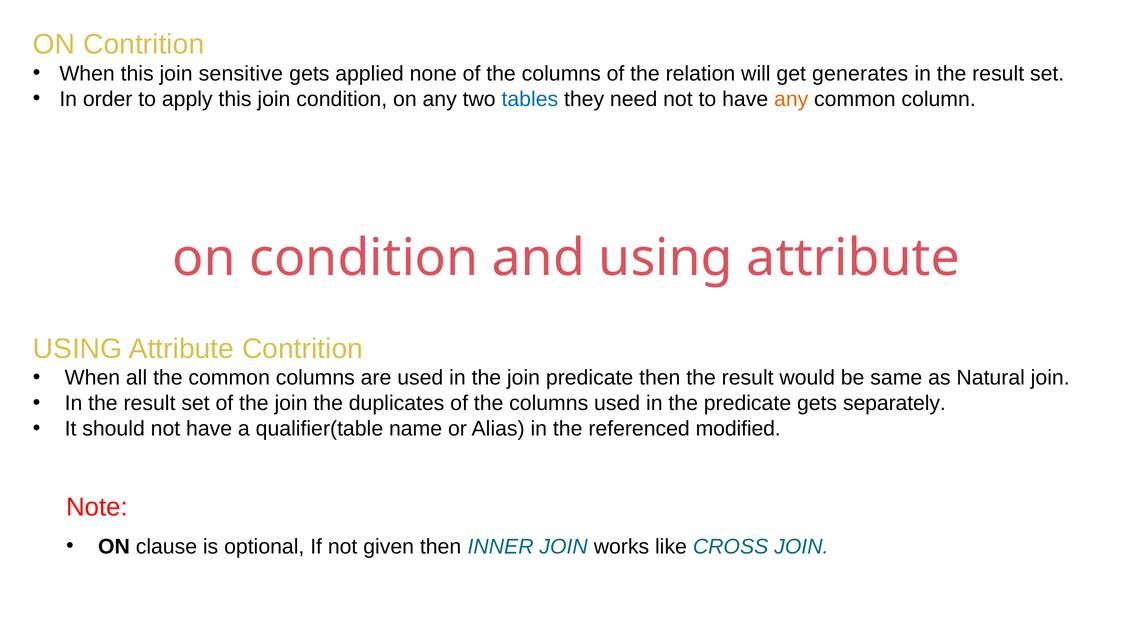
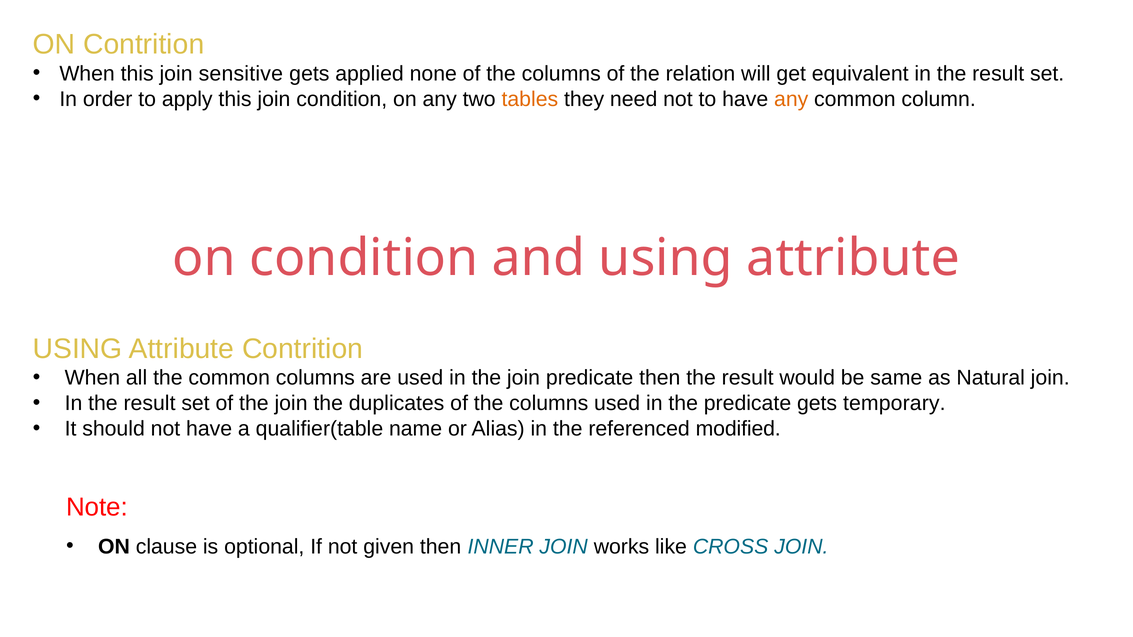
generates: generates -> equivalent
tables colour: blue -> orange
separately: separately -> temporary
